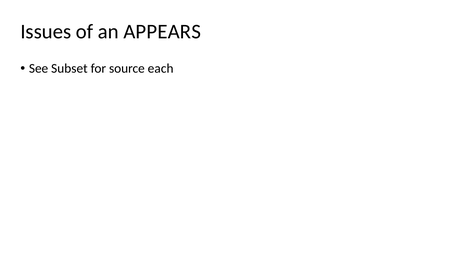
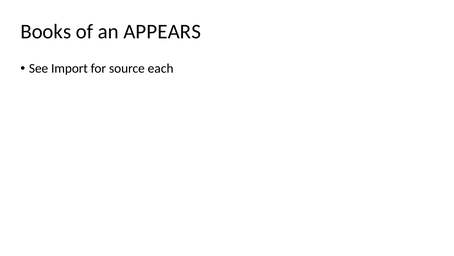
Issues: Issues -> Books
Subset: Subset -> Import
